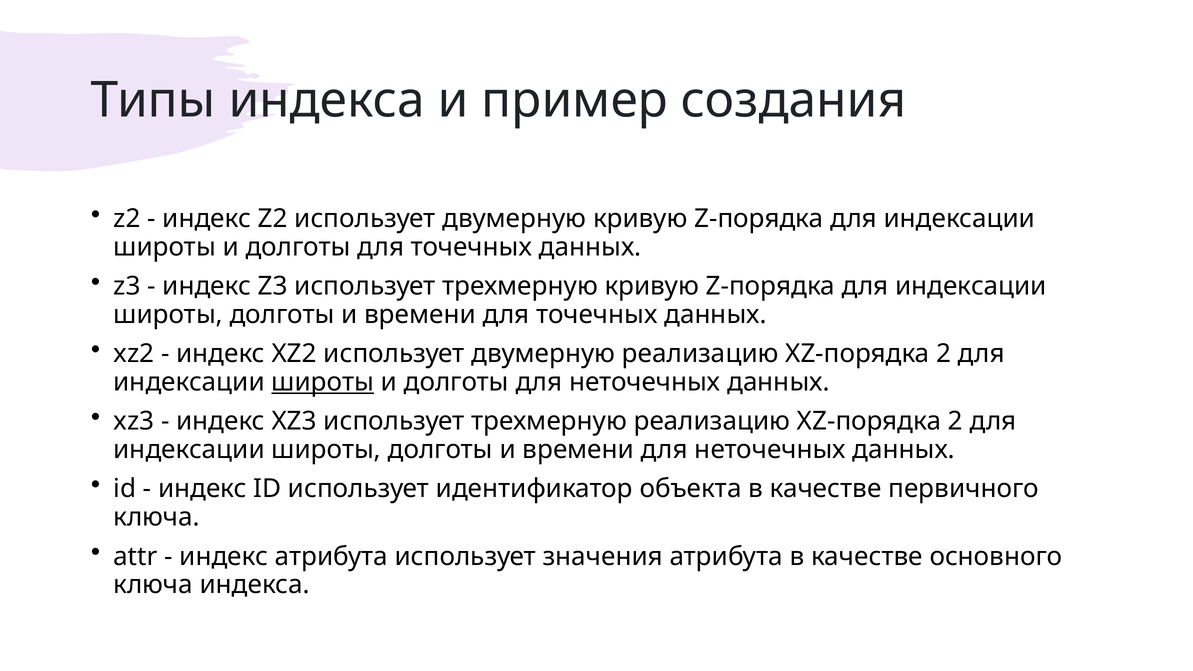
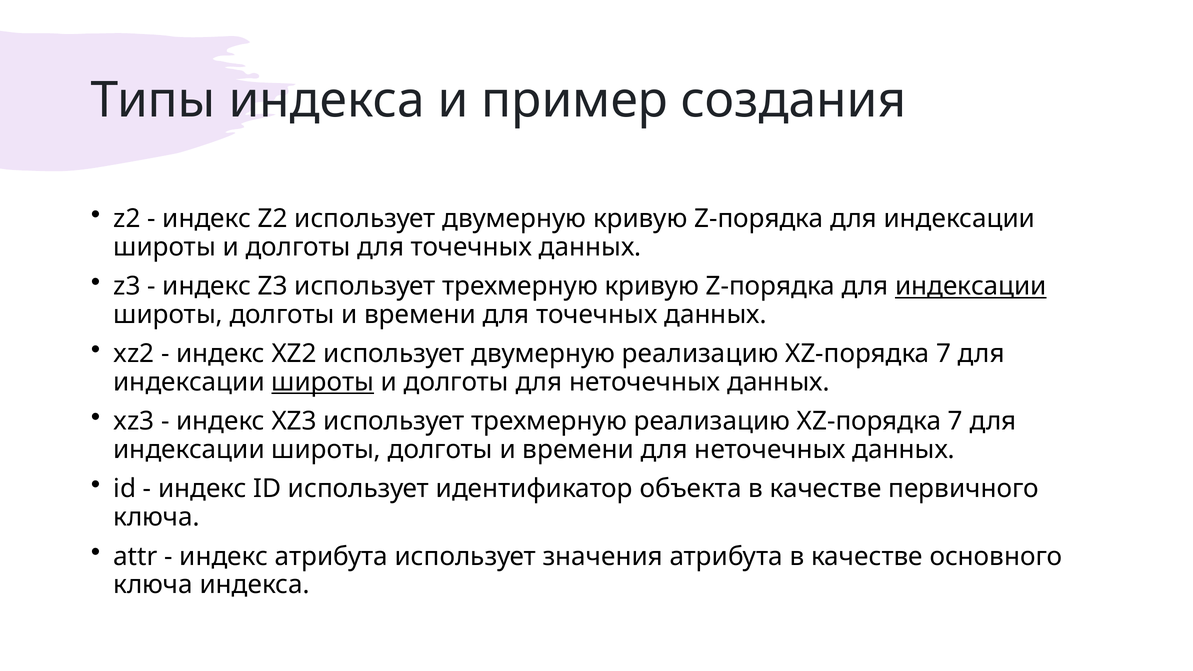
индексации at (971, 286) underline: none -> present
двумерную реализацию XZ-порядка 2: 2 -> 7
трехмерную реализацию XZ-порядка 2: 2 -> 7
